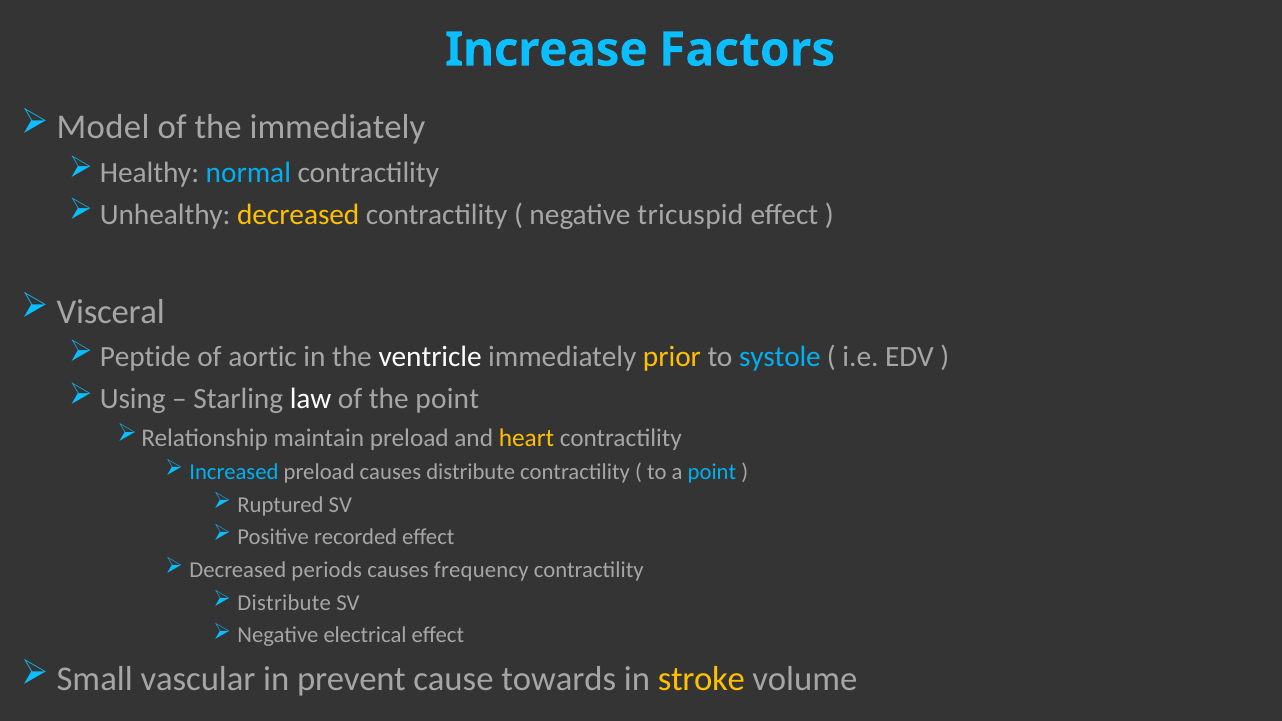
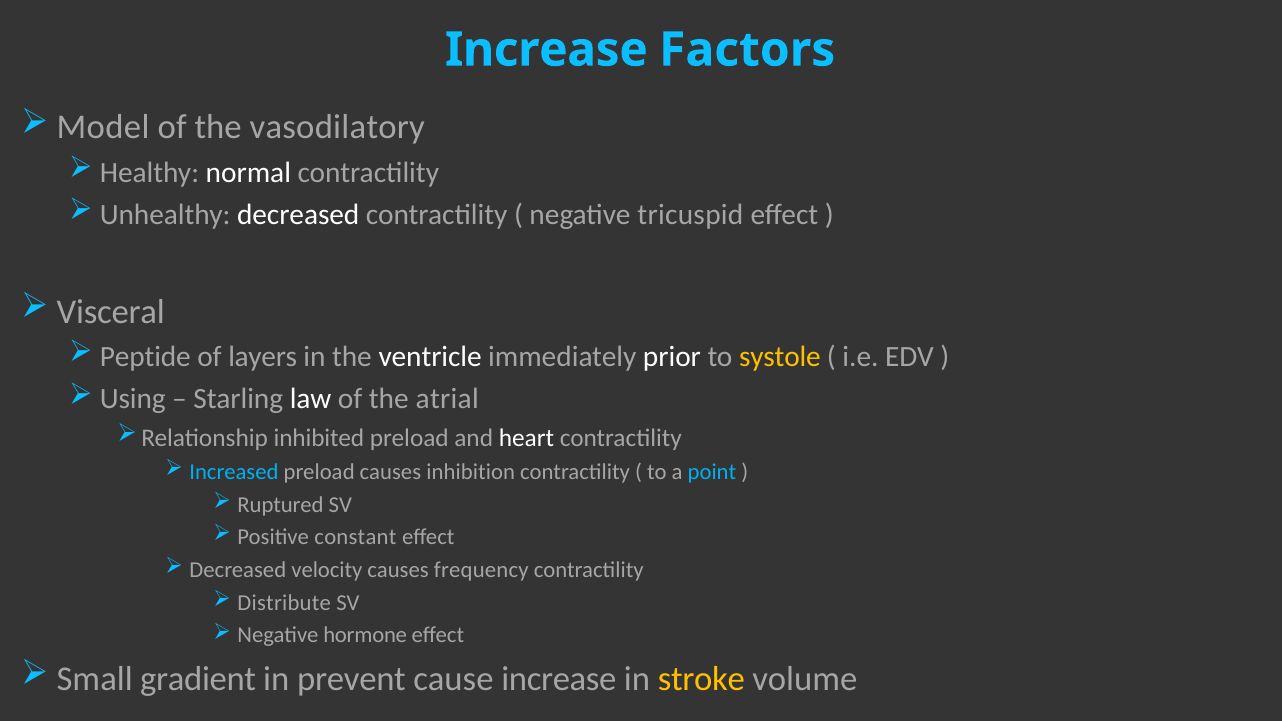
the immediately: immediately -> vasodilatory
normal colour: light blue -> white
decreased at (298, 215) colour: yellow -> white
aortic: aortic -> layers
prior colour: yellow -> white
systole colour: light blue -> yellow
the point: point -> atrial
maintain: maintain -> inhibited
heart colour: yellow -> white
causes distribute: distribute -> inhibition
recorded: recorded -> constant
periods: periods -> velocity
electrical: electrical -> hormone
vascular: vascular -> gradient
cause towards: towards -> increase
